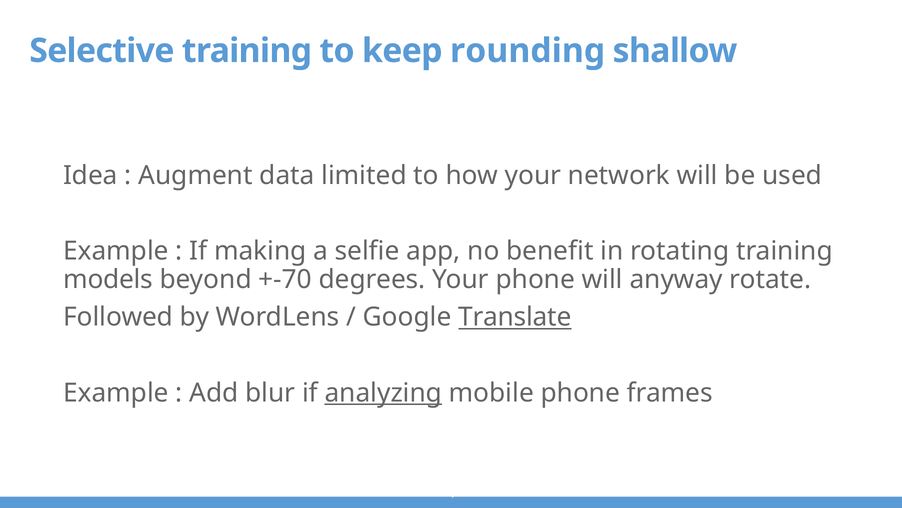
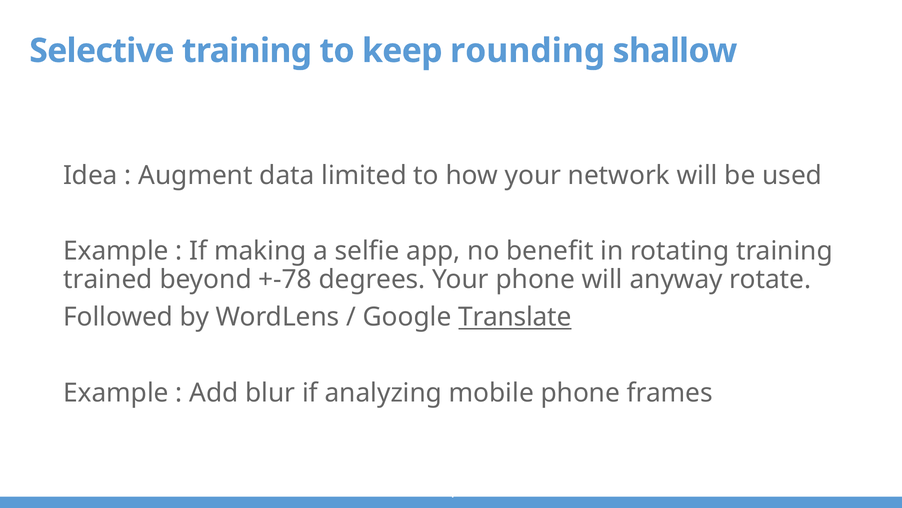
models: models -> trained
+-70: +-70 -> +-78
analyzing underline: present -> none
